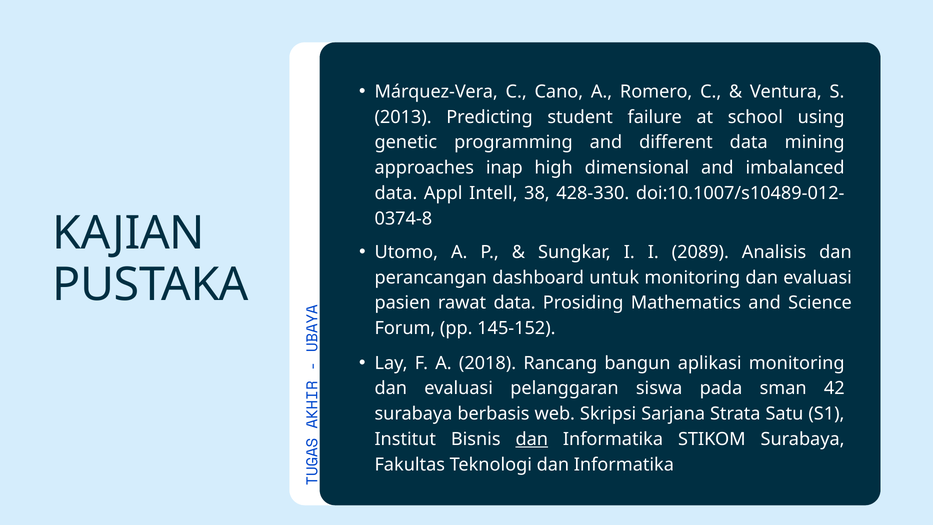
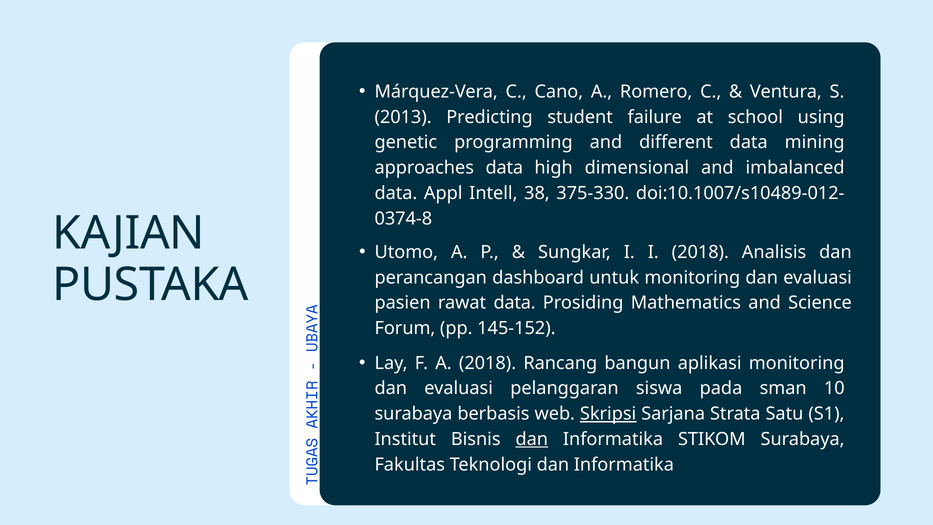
approaches inap: inap -> data
428-330: 428-330 -> 375-330
I 2089: 2089 -> 2018
42: 42 -> 10
Skripsi underline: none -> present
